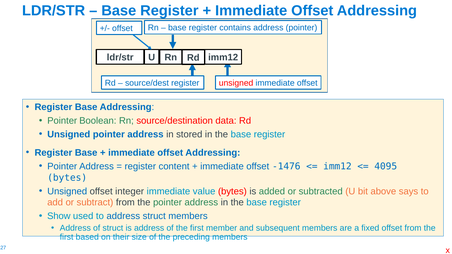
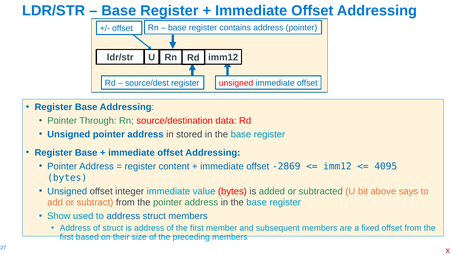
Boolean: Boolean -> Through
-1476: -1476 -> -2869
